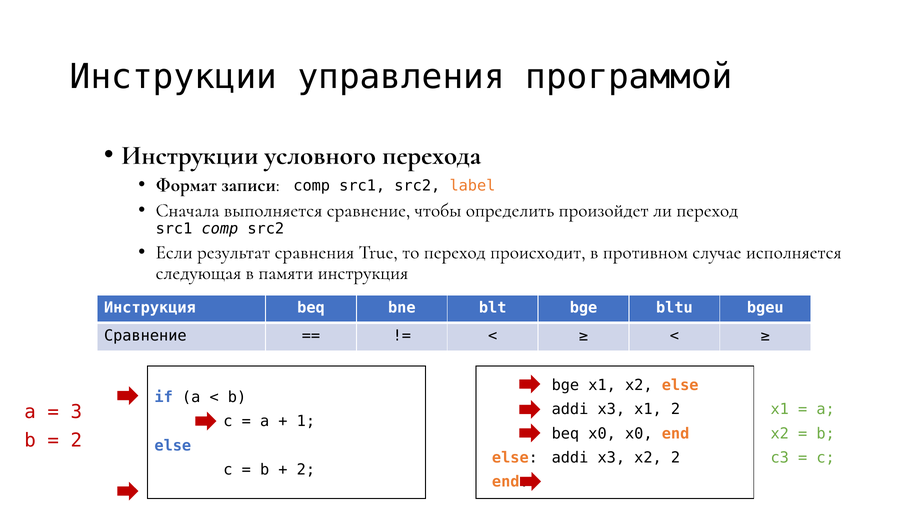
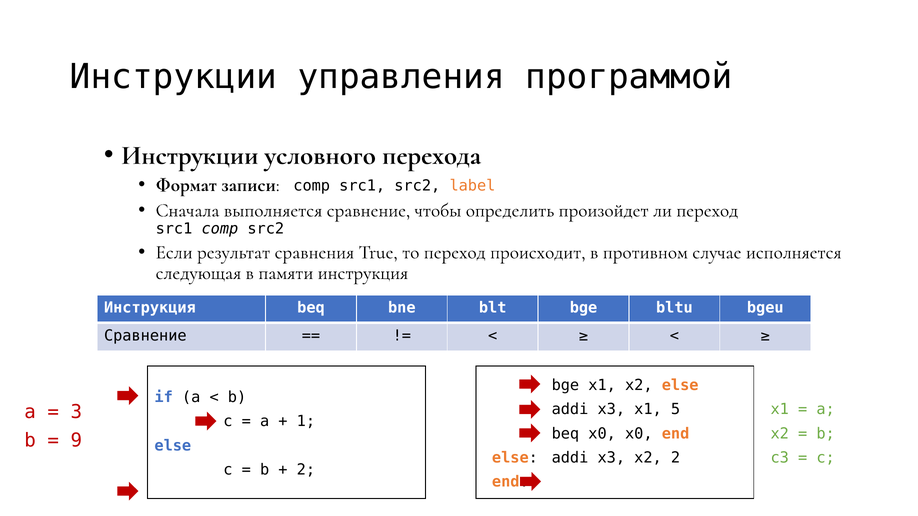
x1 2: 2 -> 5
2 at (76, 441): 2 -> 9
